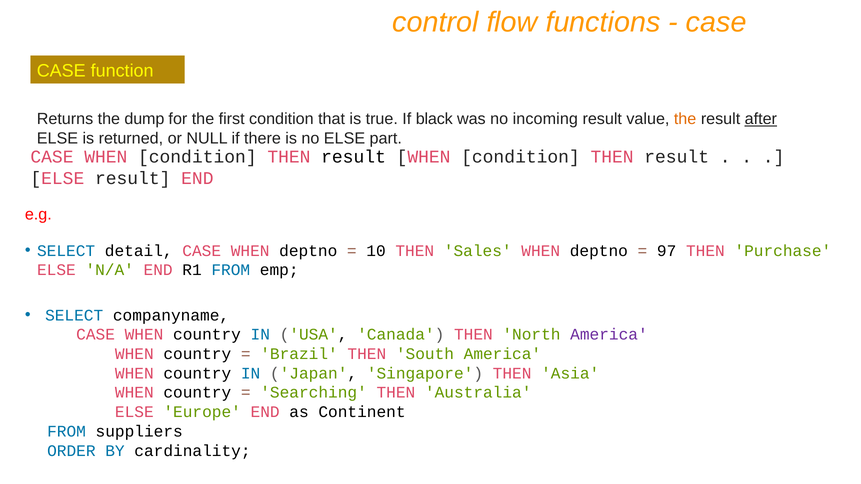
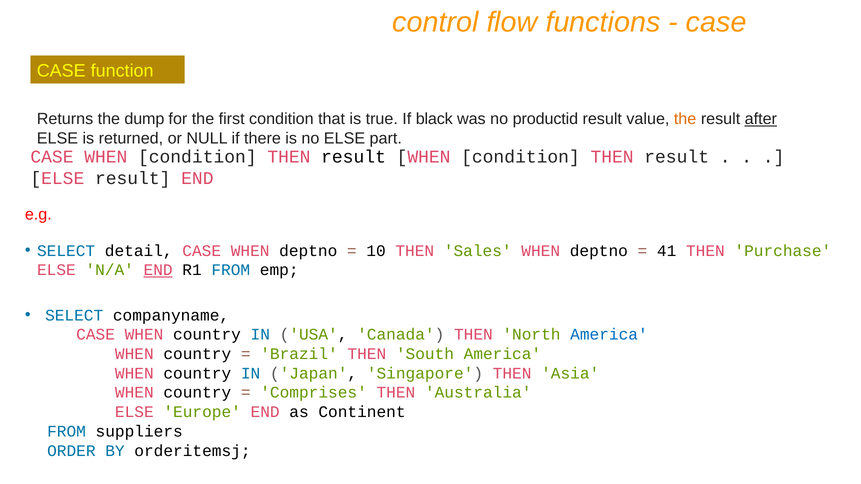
incoming: incoming -> productid
97: 97 -> 41
END at (158, 270) underline: none -> present
America at (609, 335) colour: purple -> blue
Searching: Searching -> Comprises
cardinality: cardinality -> orderitemsj
